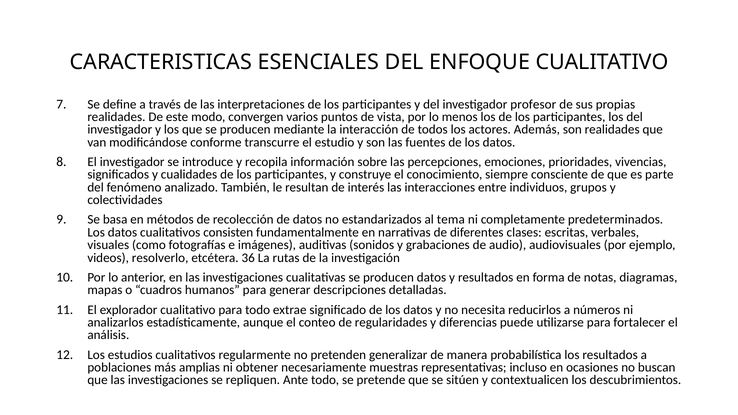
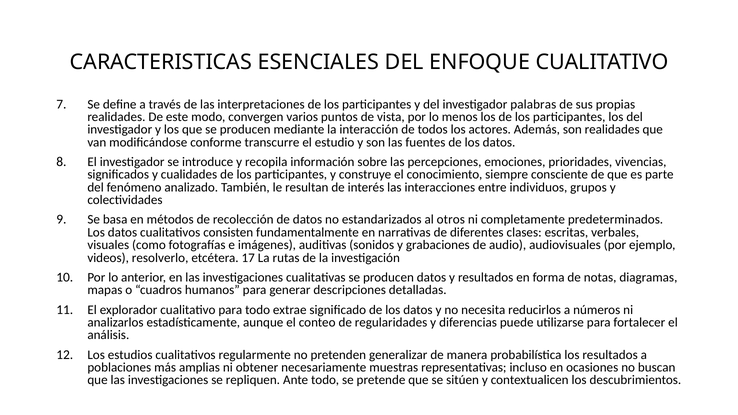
profesor: profesor -> palabras
tema: tema -> otros
36: 36 -> 17
